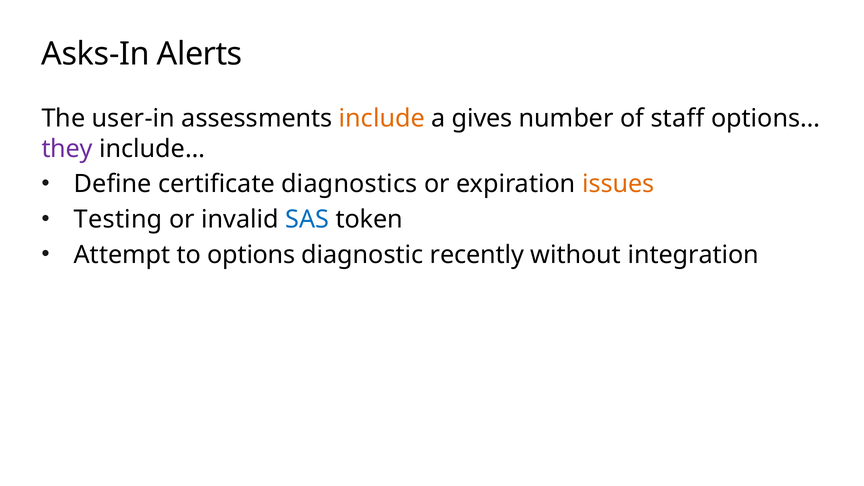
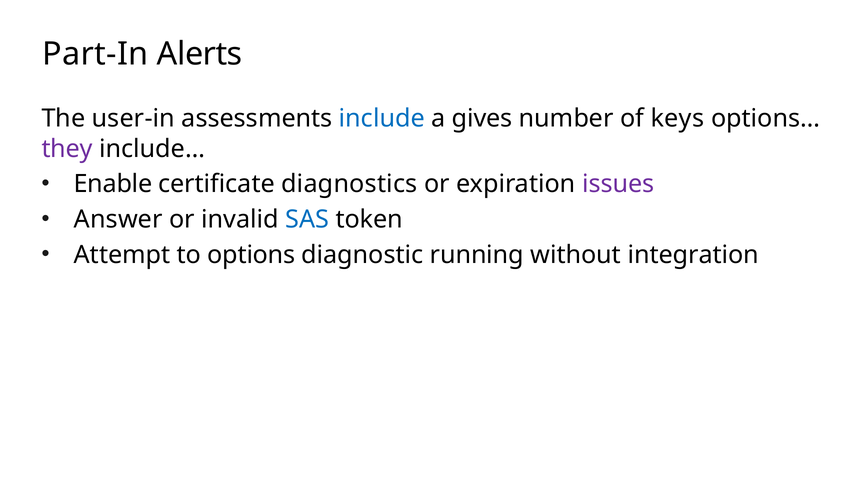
Asks-In: Asks-In -> Part-In
include colour: orange -> blue
staff: staff -> keys
Define: Define -> Enable
issues colour: orange -> purple
Testing: Testing -> Answer
recently: recently -> running
